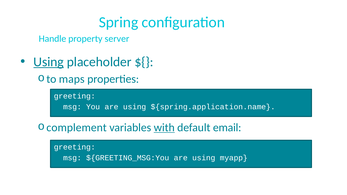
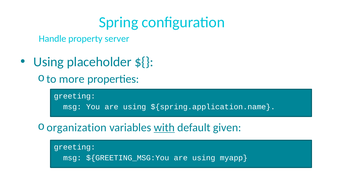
Using at (49, 62) underline: present -> none
maps: maps -> more
complement: complement -> organization
email: email -> given
